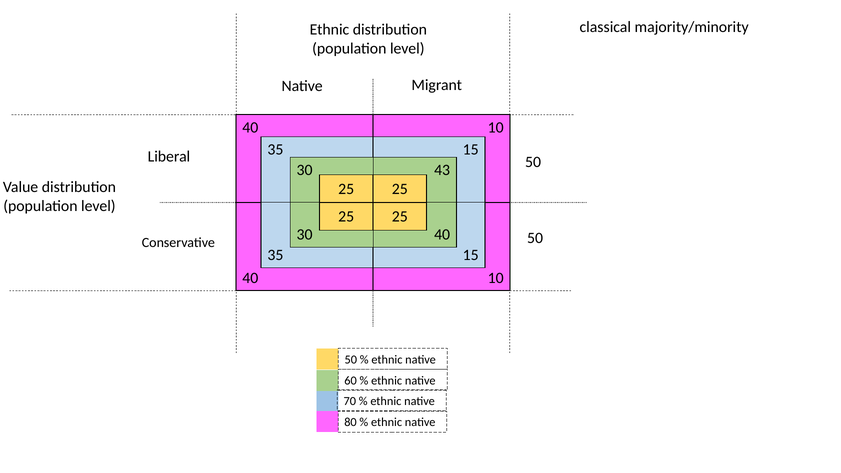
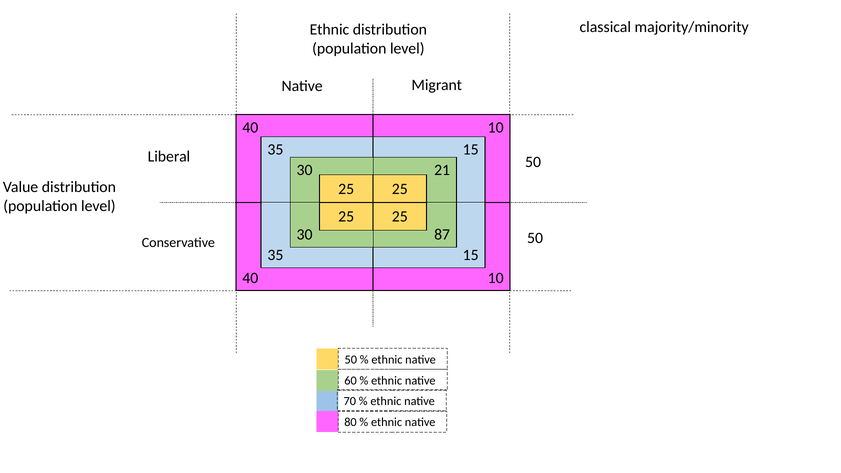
43: 43 -> 21
30 40: 40 -> 87
